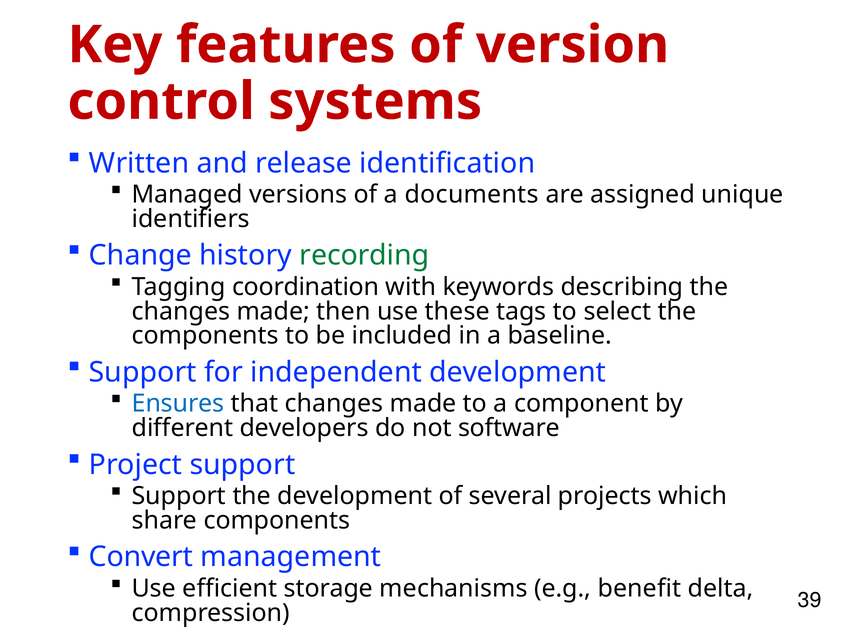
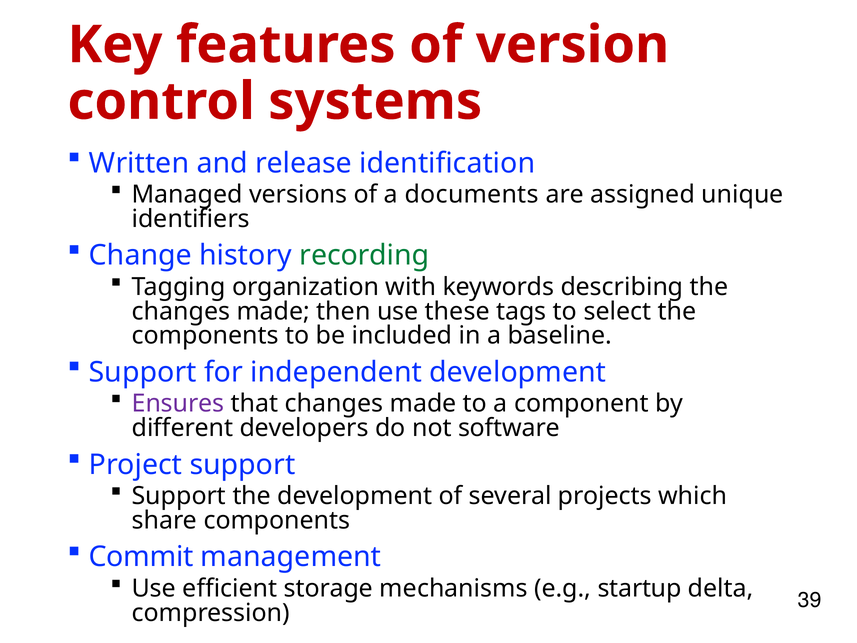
coordination: coordination -> organization
Ensures colour: blue -> purple
Convert: Convert -> Commit
benefit: benefit -> startup
